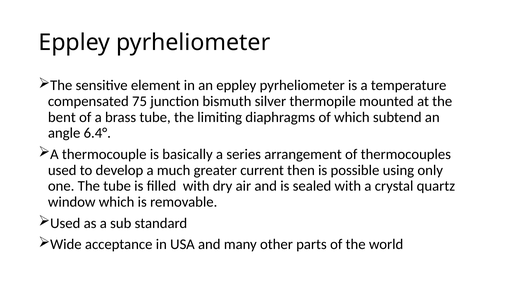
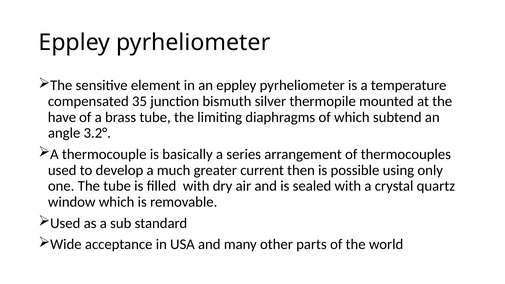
75: 75 -> 35
bent: bent -> have
6.4°: 6.4° -> 3.2°
